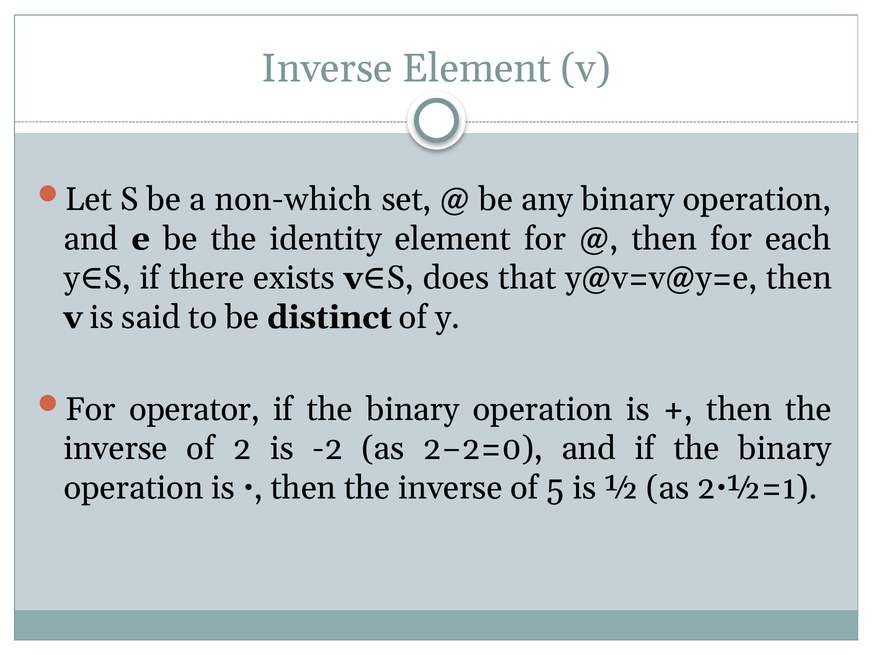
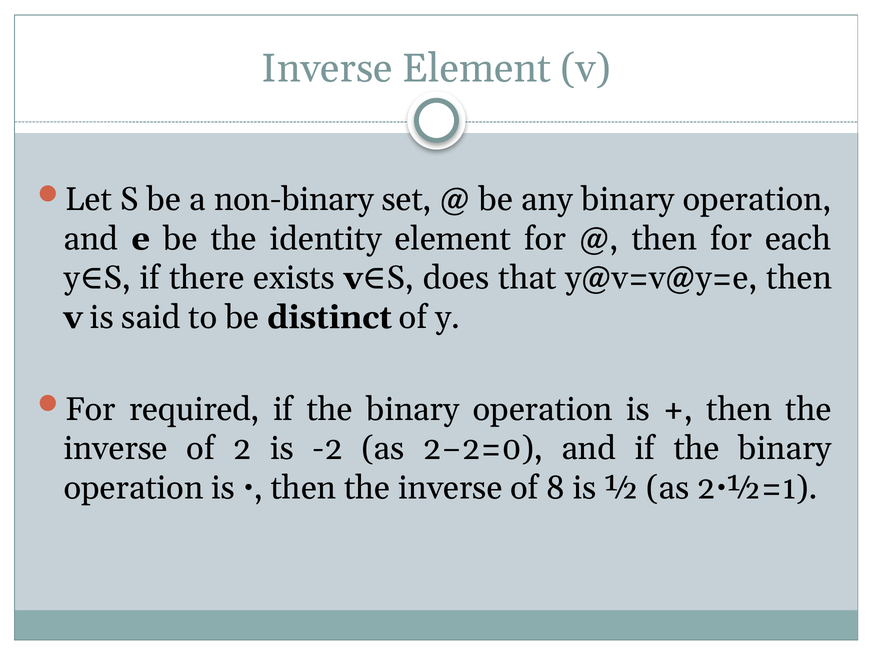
non-which: non-which -> non-binary
operator: operator -> required
5: 5 -> 8
